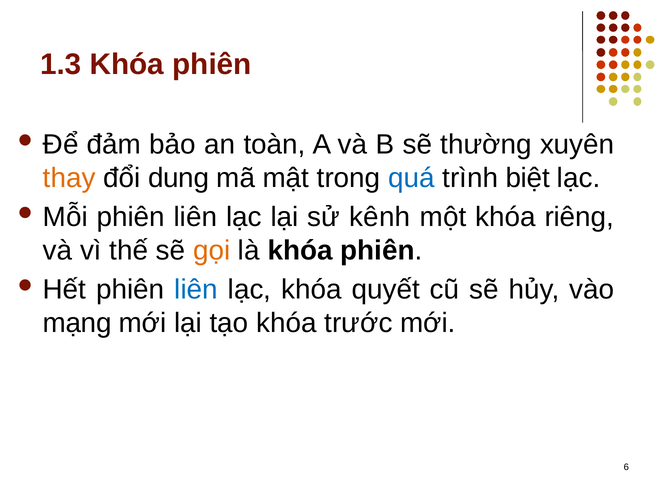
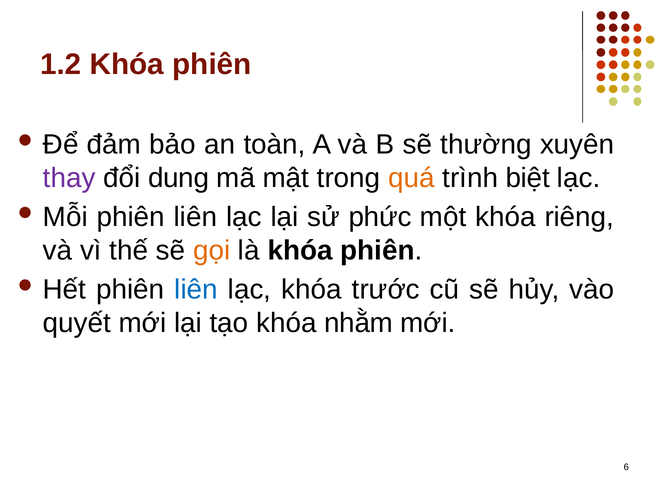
1.3: 1.3 -> 1.2
thay colour: orange -> purple
quá colour: blue -> orange
kênh: kênh -> phức
quyết: quyết -> trước
mạng: mạng -> quyết
trước: trước -> nhằm
